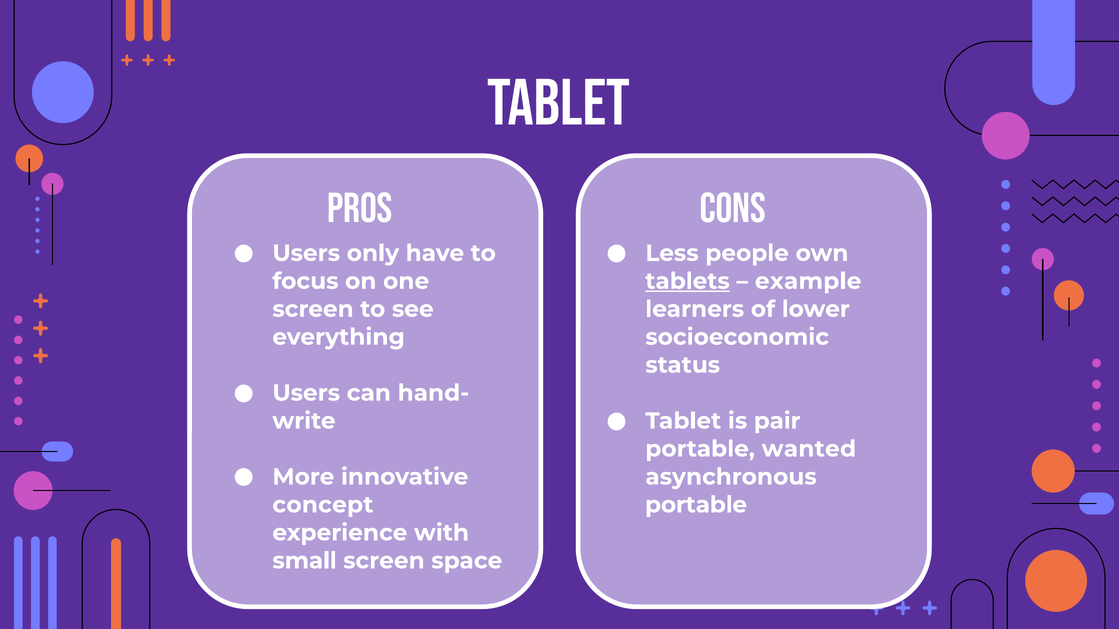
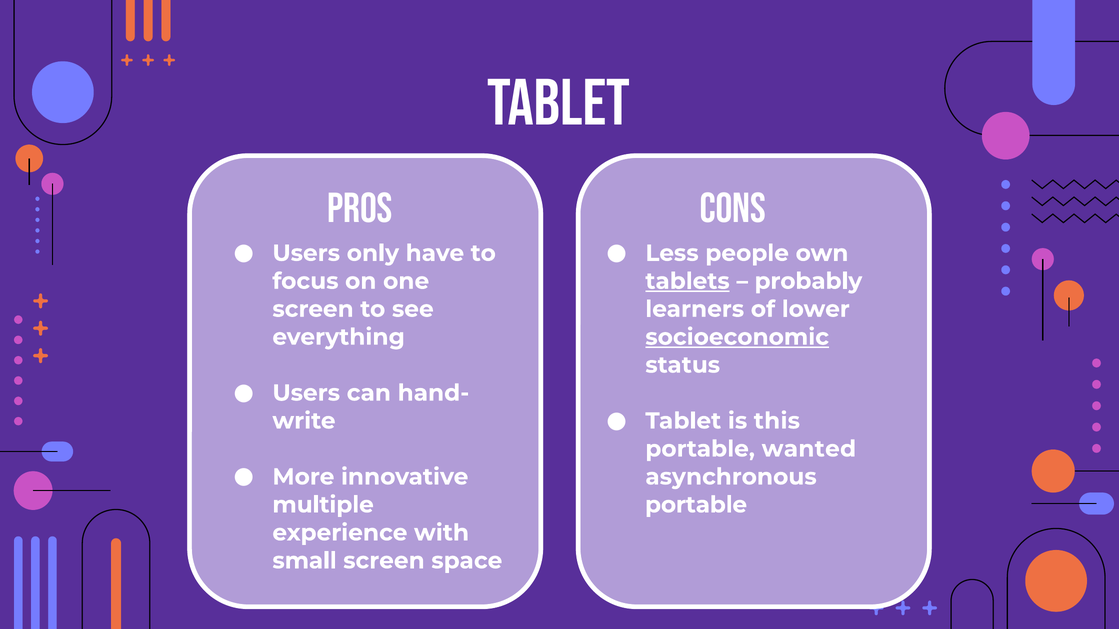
example: example -> probably
socioeconomic underline: none -> present
pair: pair -> this
concept: concept -> multiple
